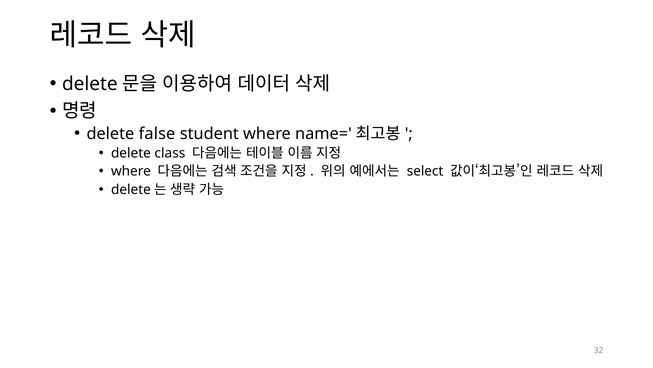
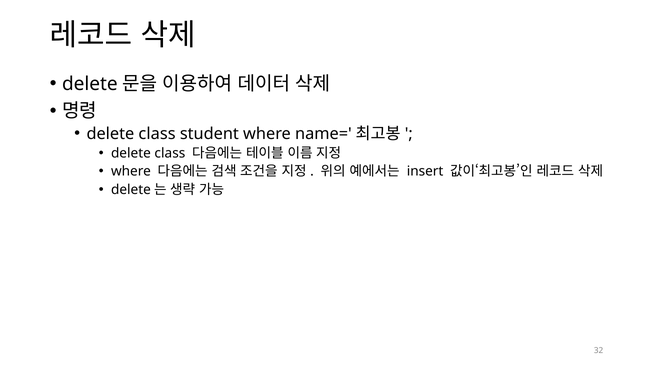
false at (157, 133): false -> class
select: select -> insert
